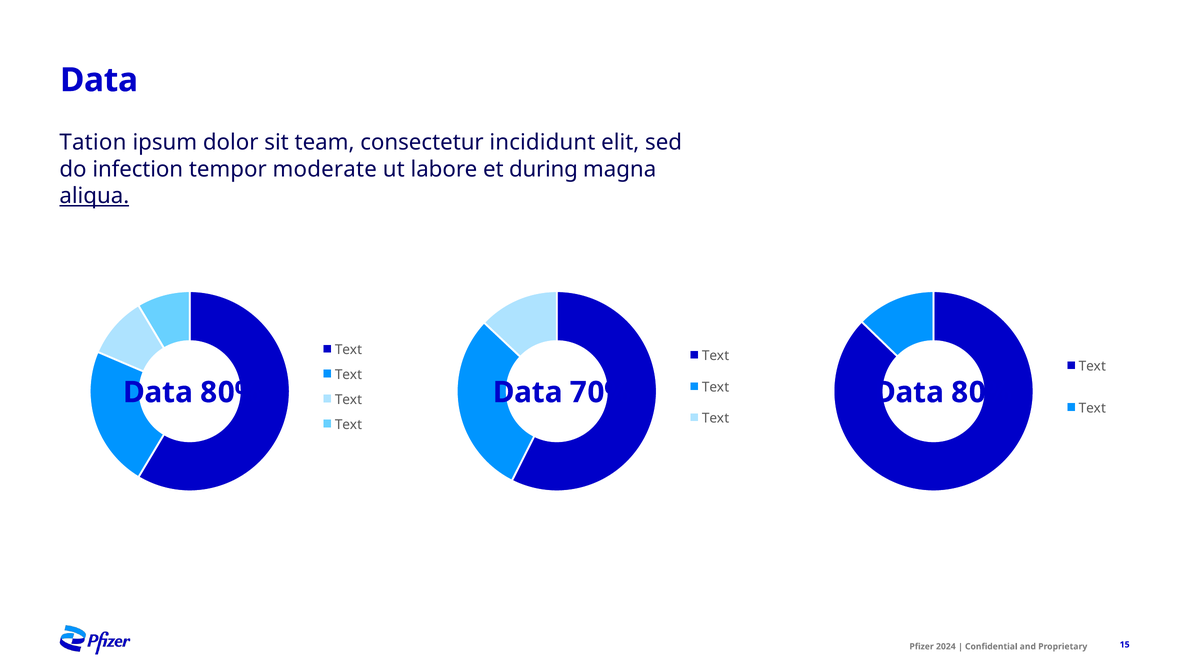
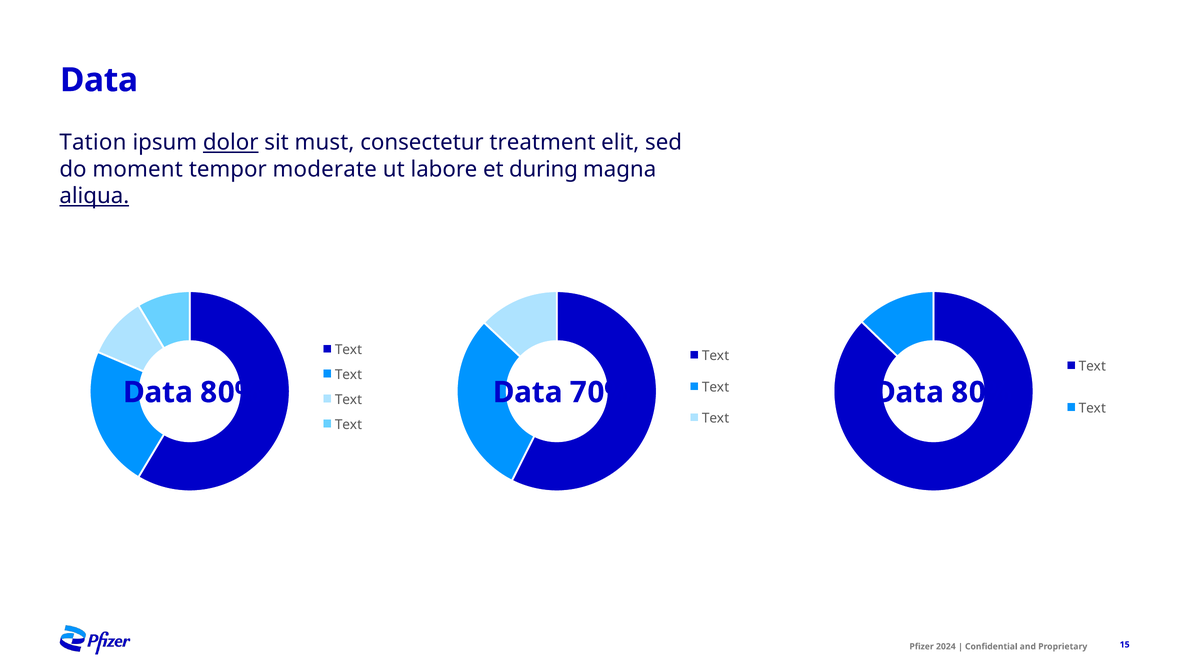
dolor underline: none -> present
team: team -> must
incididunt: incididunt -> treatment
infection: infection -> moment
